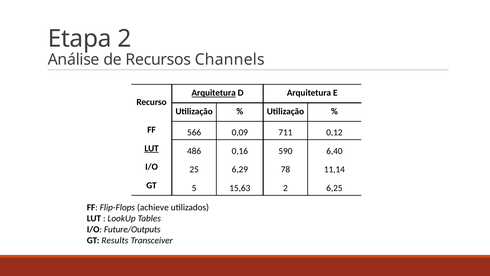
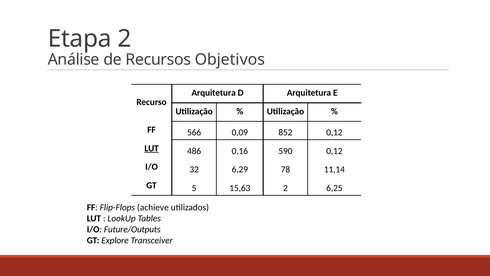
Channels: Channels -> Objetivos
Arquitetura at (214, 93) underline: present -> none
711: 711 -> 852
590 6,40: 6,40 -> 0,12
25: 25 -> 32
Results: Results -> Explore
